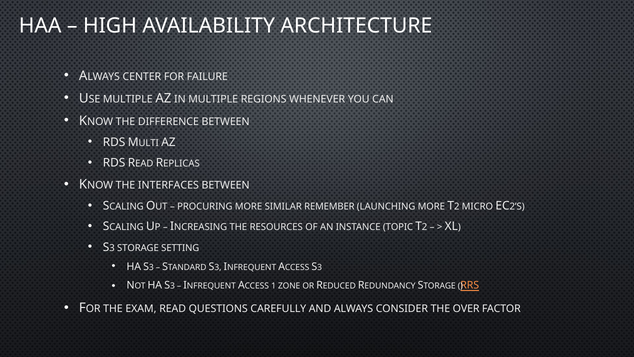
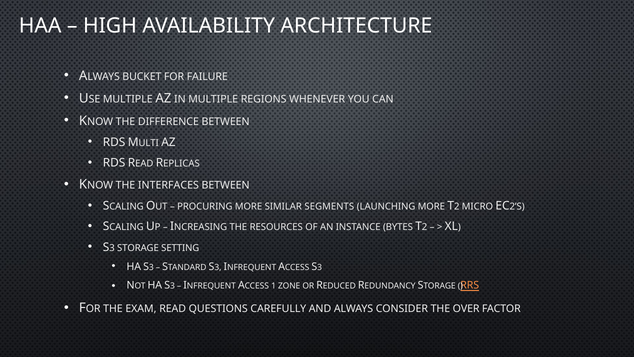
CENTER: CENTER -> BUCKET
REMEMBER: REMEMBER -> SEGMENTS
TOPIC: TOPIC -> BYTES
